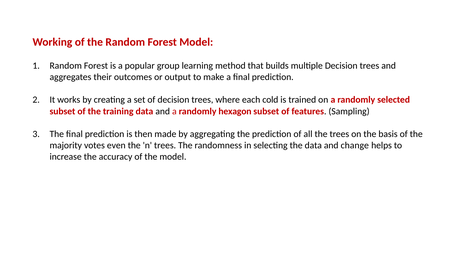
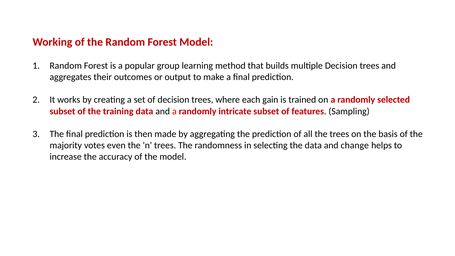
cold: cold -> gain
hexagon: hexagon -> intricate
